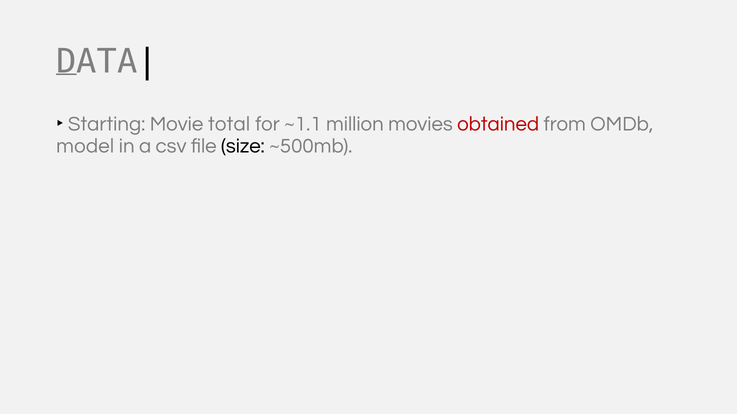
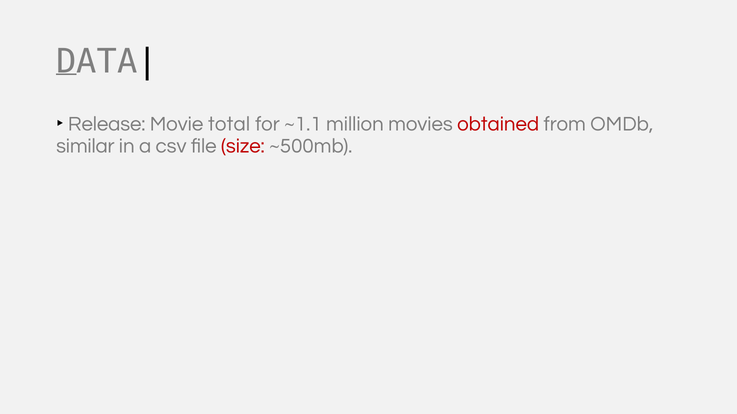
Starting: Starting -> Release
model: model -> similar
size colour: black -> red
